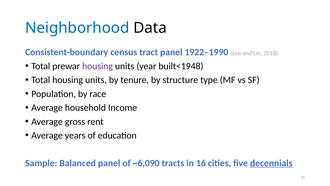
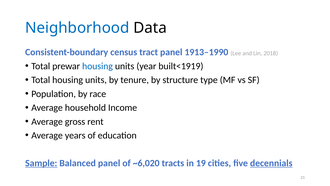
1922–1990: 1922–1990 -> 1913–1990
housing at (98, 66) colour: purple -> blue
built<1948: built<1948 -> built<1919
Sample underline: none -> present
~6,090: ~6,090 -> ~6,020
16: 16 -> 19
